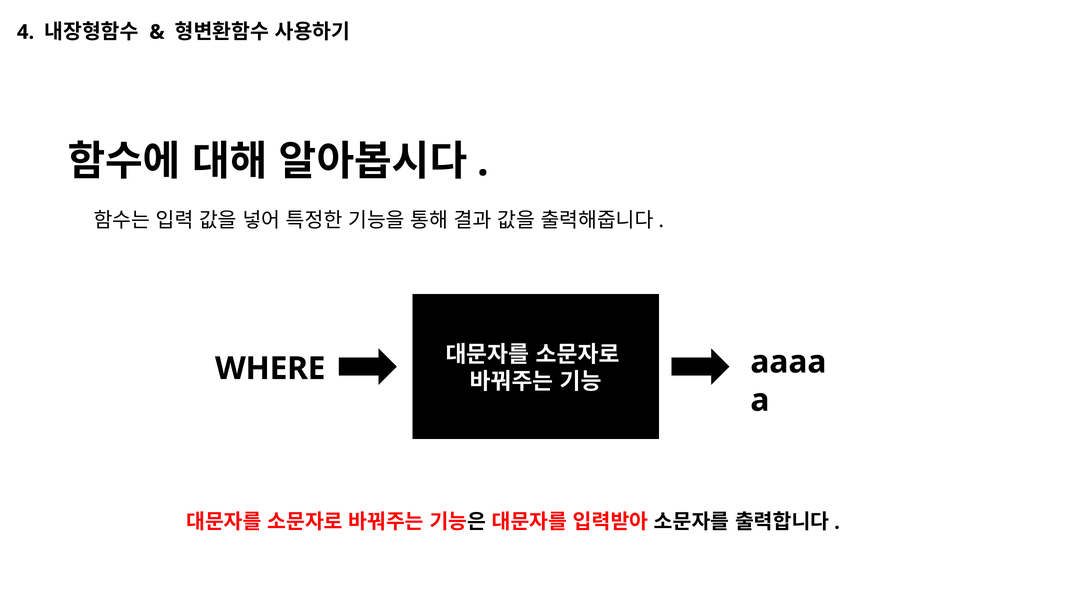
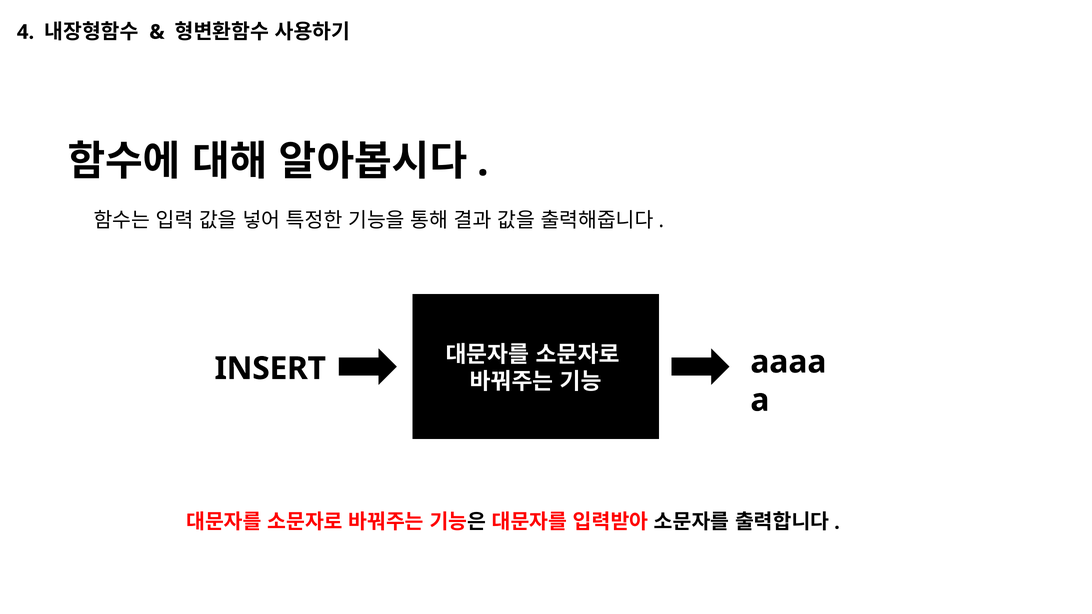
WHERE: WHERE -> INSERT
